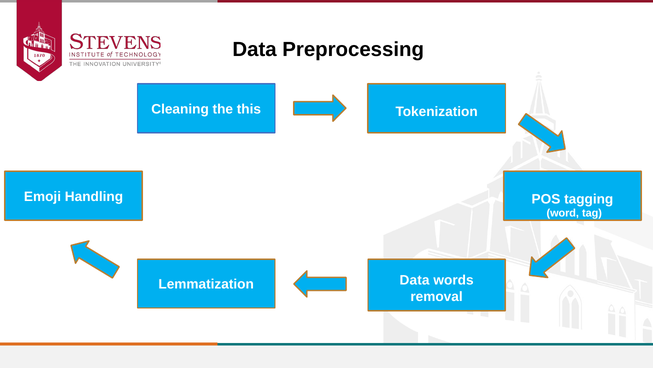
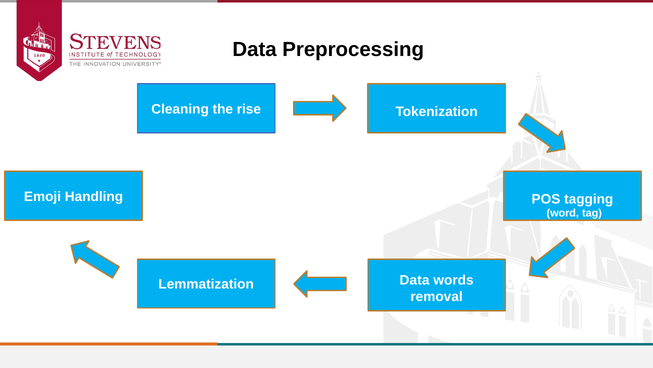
this: this -> rise
